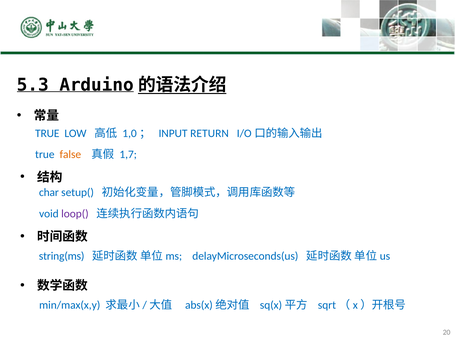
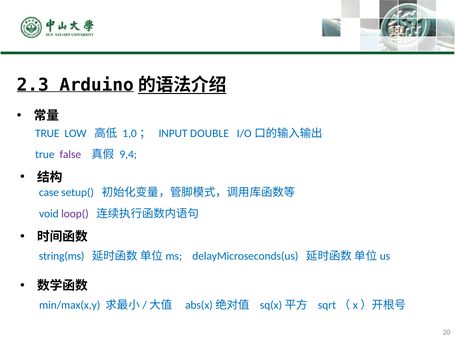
5.3: 5.3 -> 2.3
RETURN: RETURN -> DOUBLE
false colour: orange -> purple
1,7: 1,7 -> 9,4
char: char -> case
